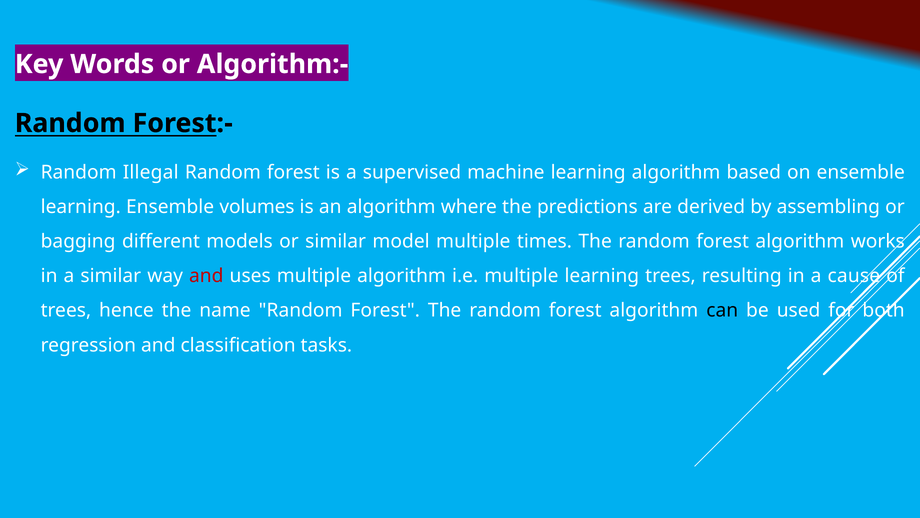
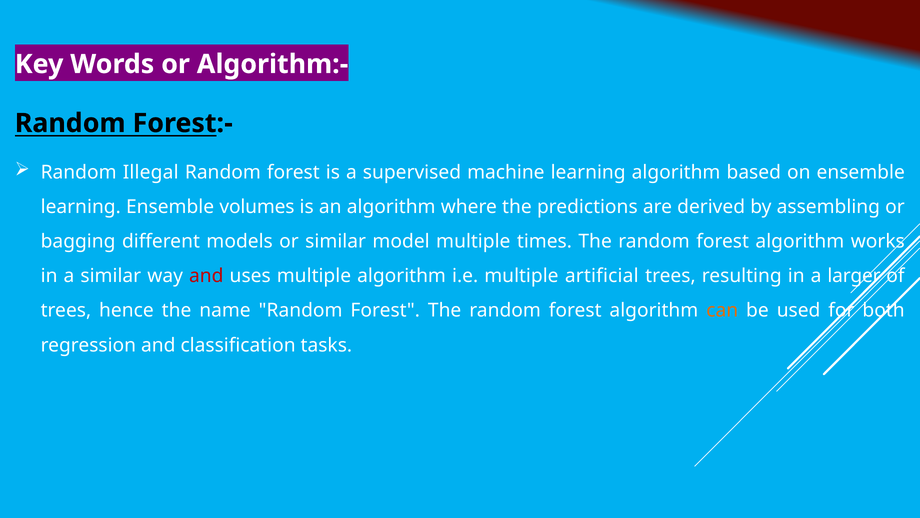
multiple learning: learning -> artificial
cause: cause -> larger
can colour: black -> orange
